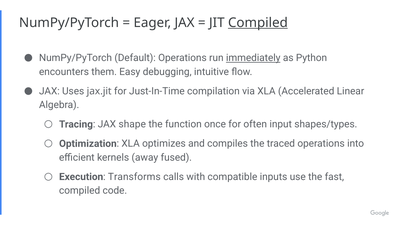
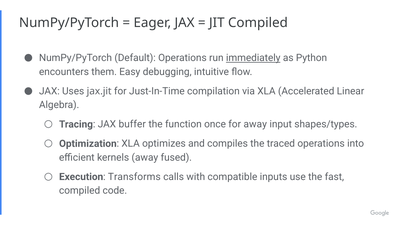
Compiled at (258, 23) underline: present -> none
shape: shape -> buffer
for often: often -> away
